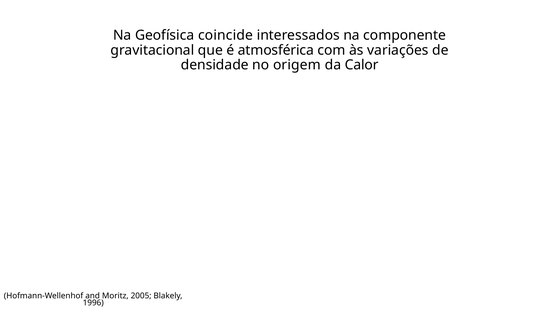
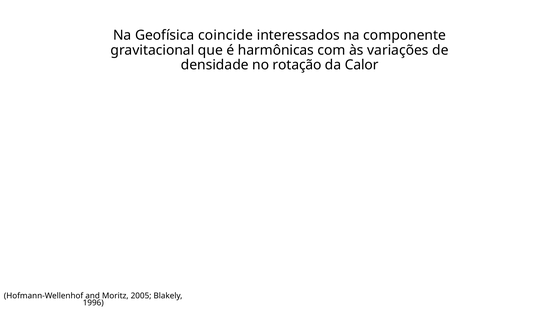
atmosférica: atmosférica -> harmônicas
origem: origem -> rotação
